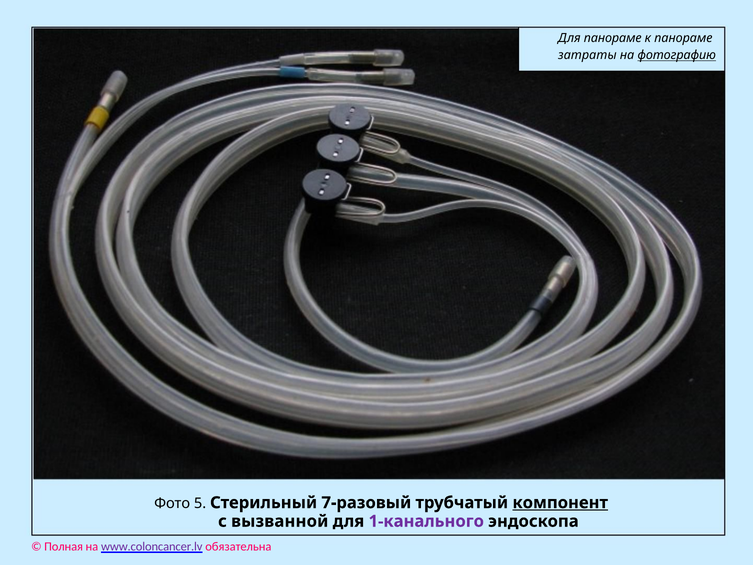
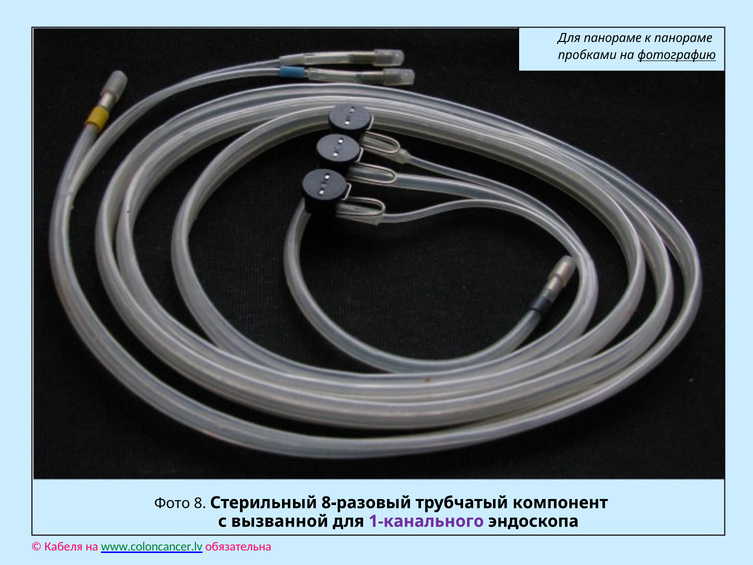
затраты: затраты -> пробками
5: 5 -> 8
7-разовый: 7-разовый -> 8-разовый
компонент underline: present -> none
Полная: Полная -> Кабеля
www.coloncancer.lv colour: purple -> green
